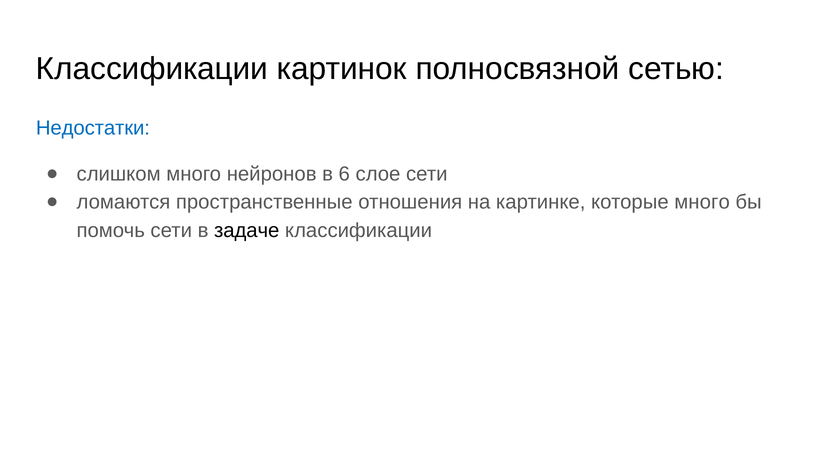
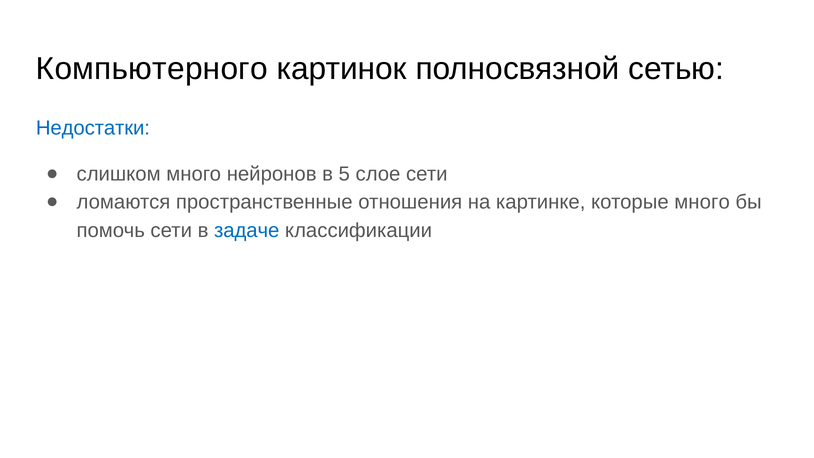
Классификации at (152, 69): Классификации -> Компьютерного
6: 6 -> 5
задаче colour: black -> blue
